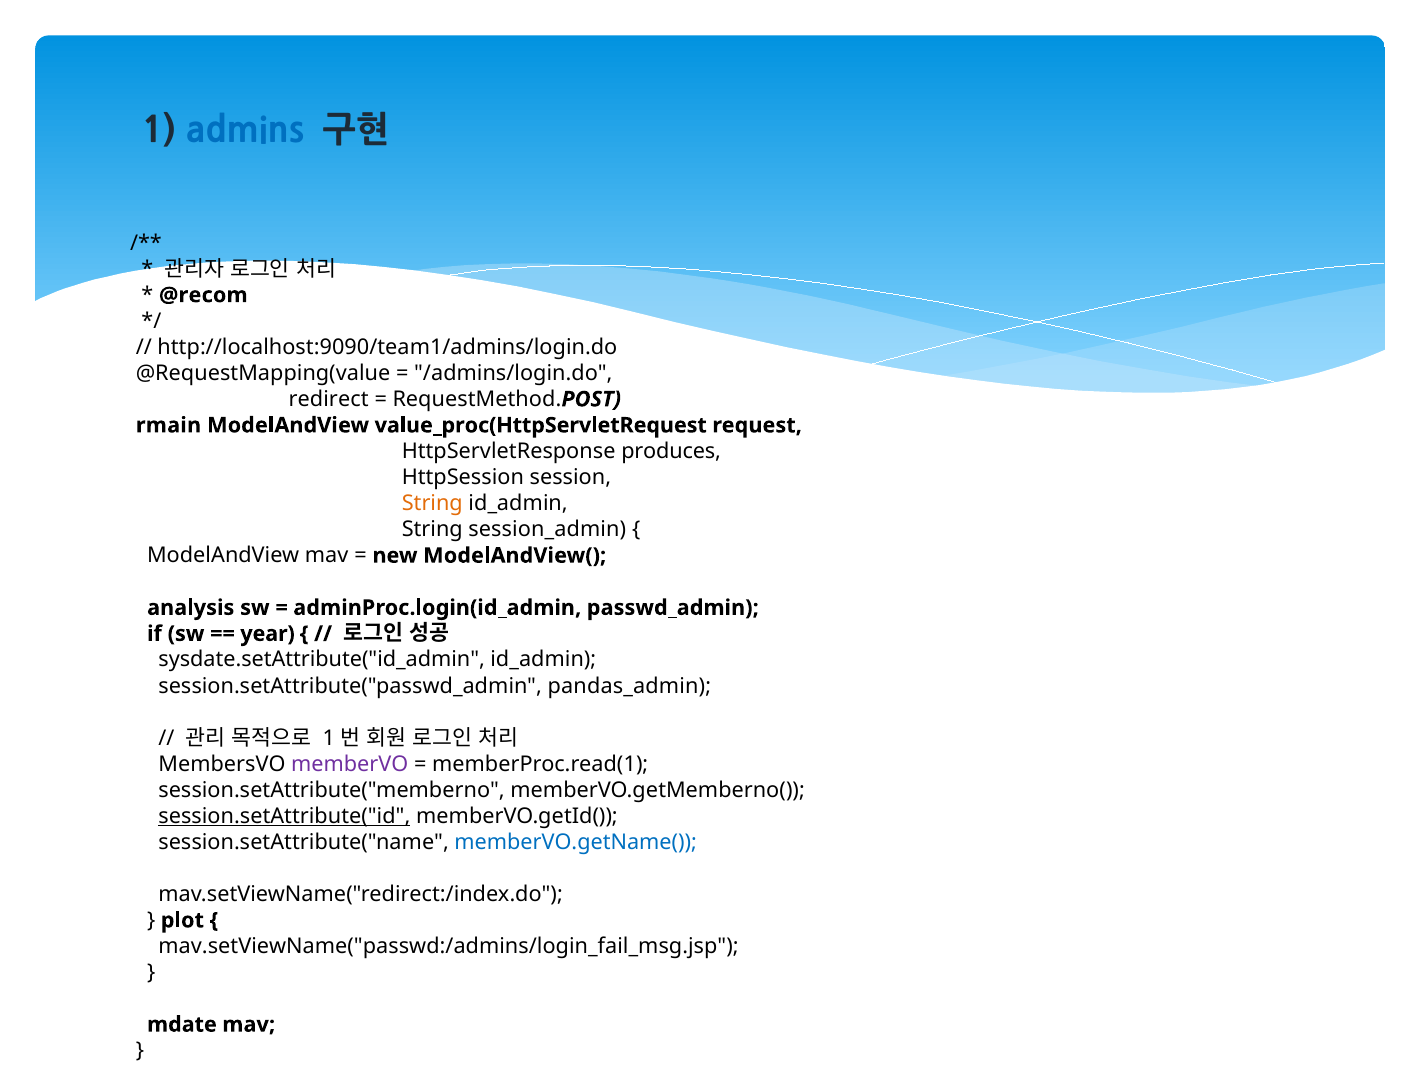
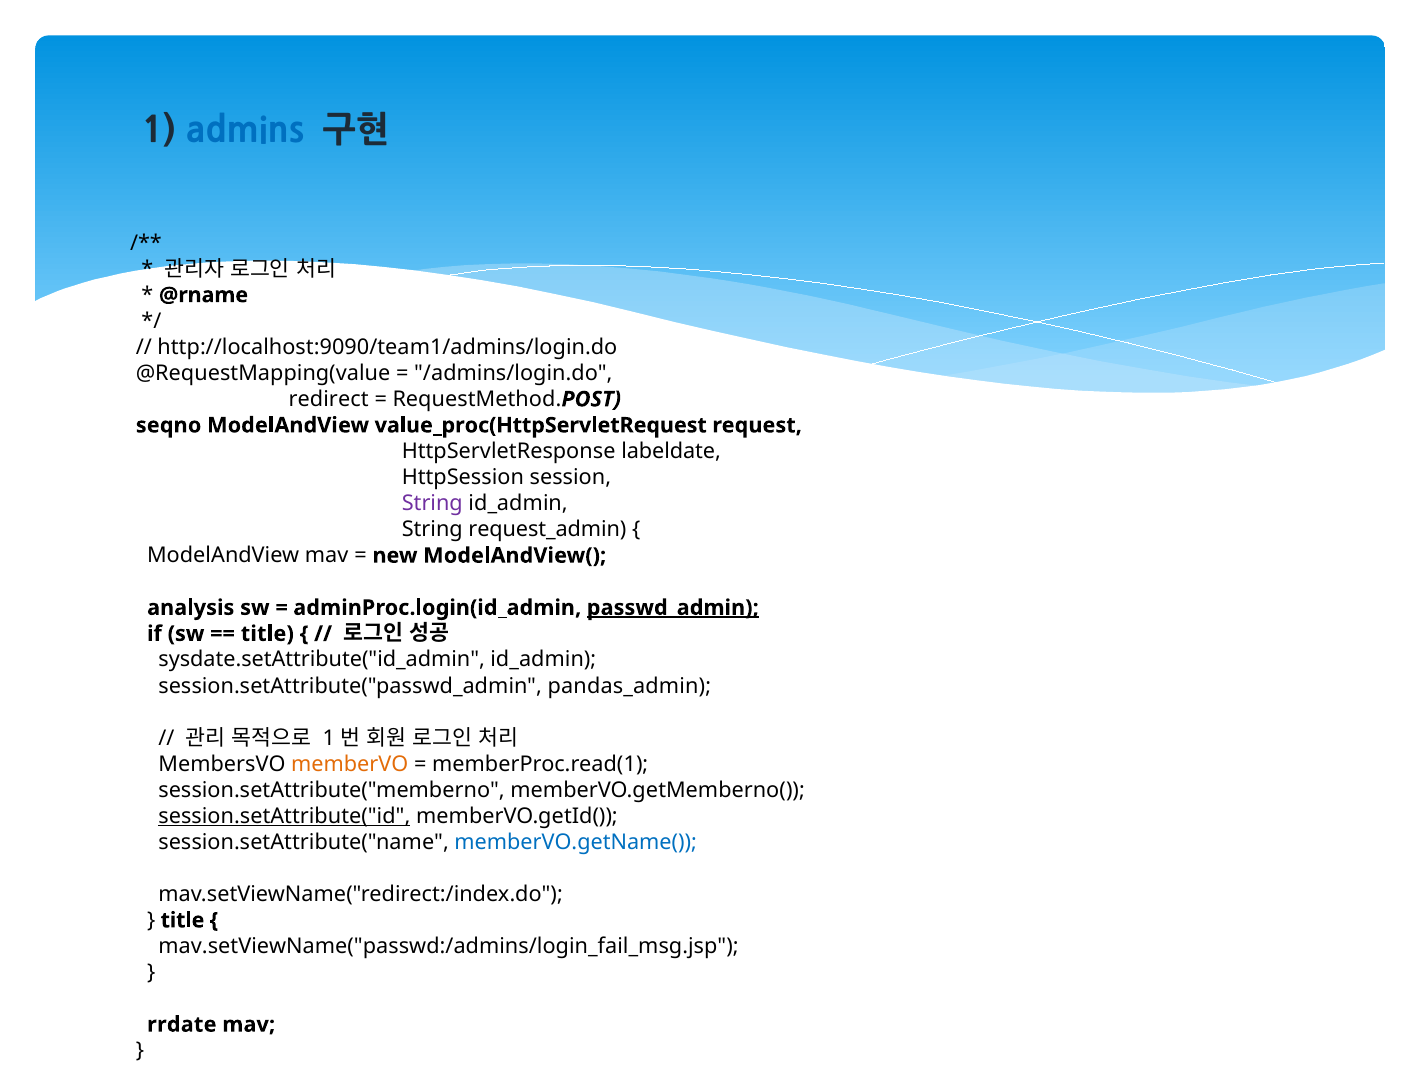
@recom: @recom -> @rname
rmain: rmain -> seqno
produces: produces -> labeldate
String at (432, 503) colour: orange -> purple
session_admin: session_admin -> request_admin
passwd_admin underline: none -> present
year at (268, 633): year -> title
memberVO colour: purple -> orange
plot at (182, 920): plot -> title
mdate: mdate -> rrdate
